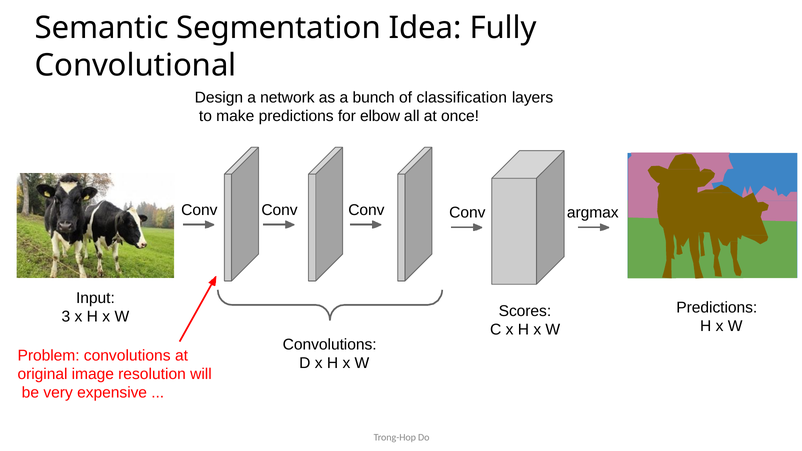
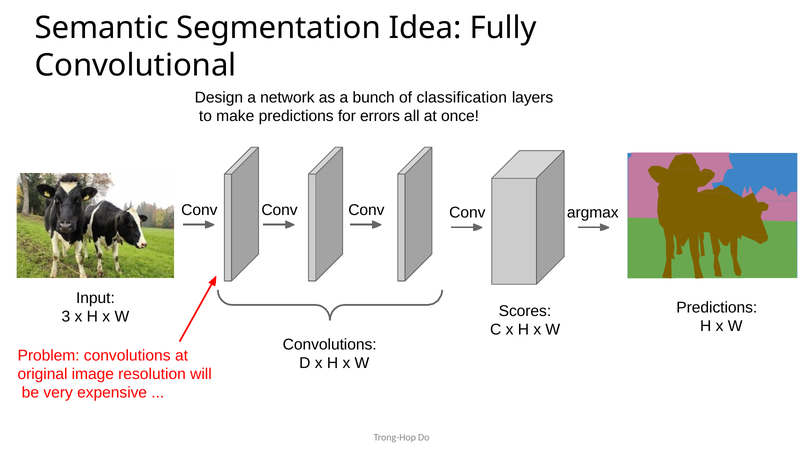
elbow: elbow -> errors
